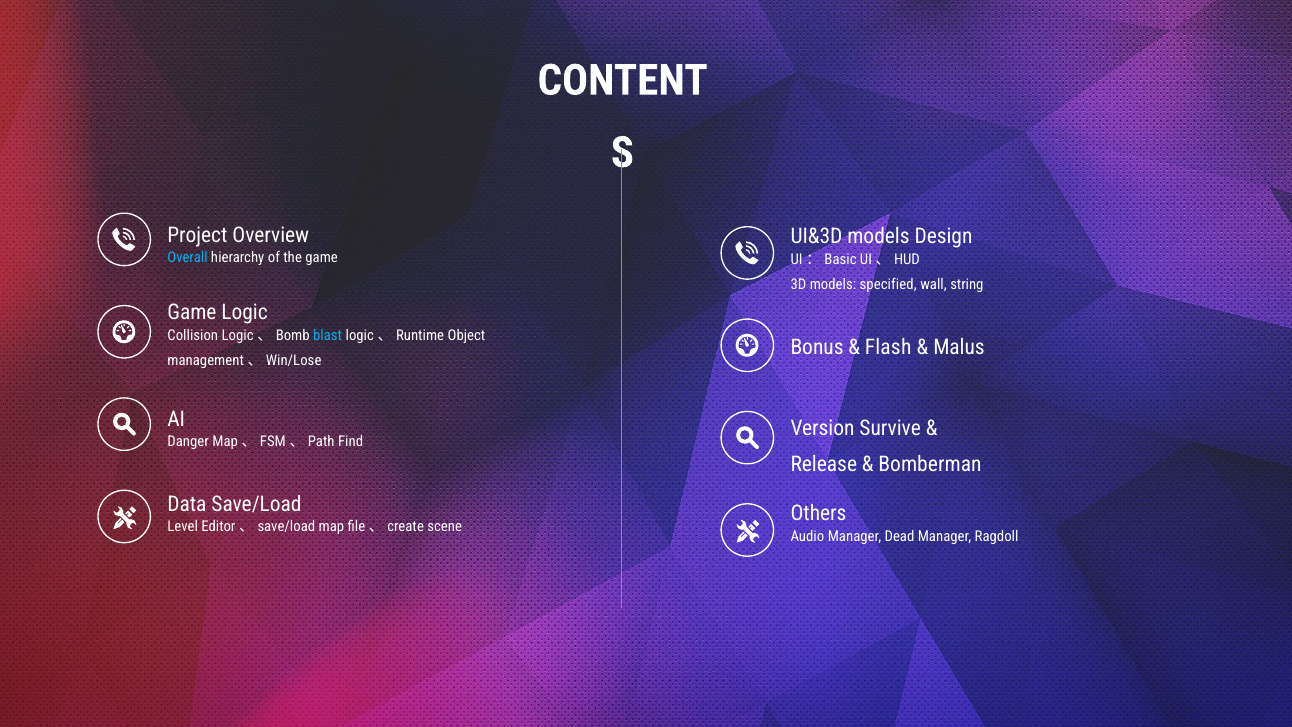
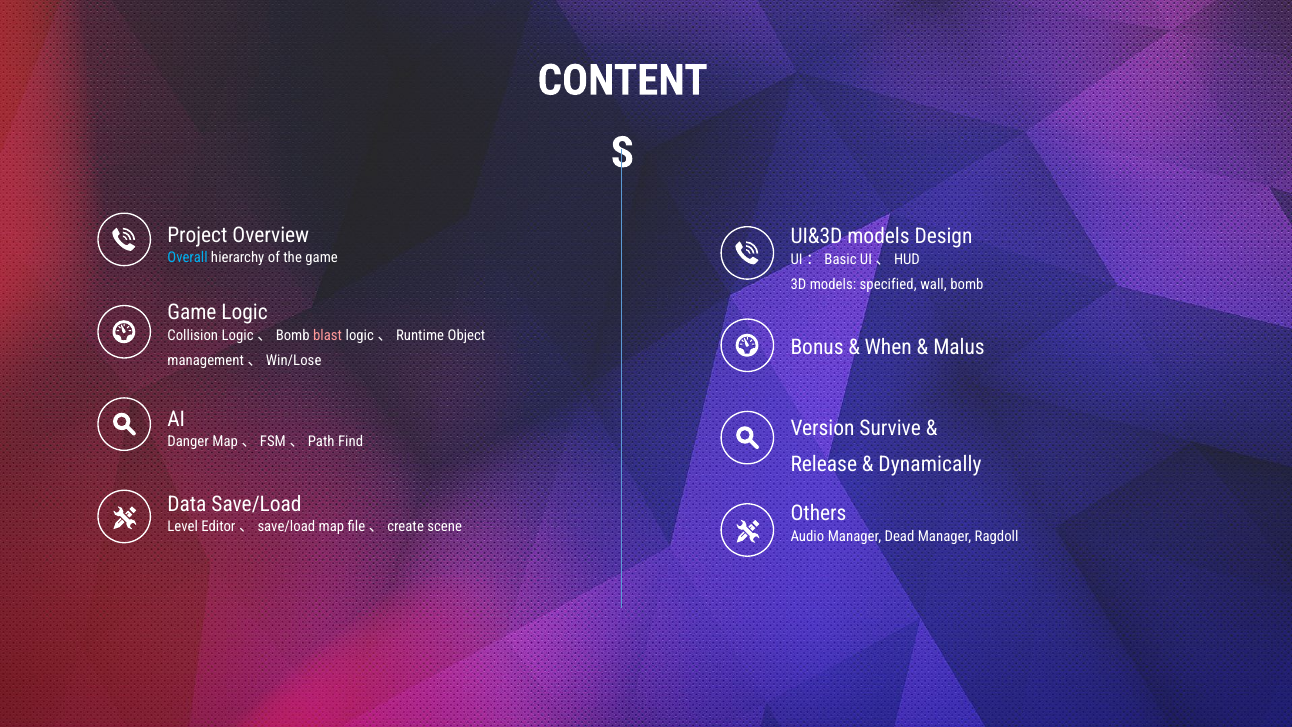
string: string -> bomb
blast colour: light blue -> pink
Flash: Flash -> When
Bomberman: Bomberman -> Dynamically
